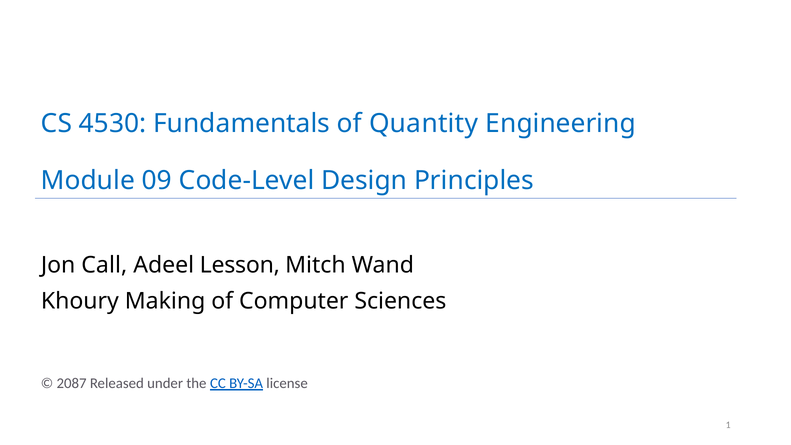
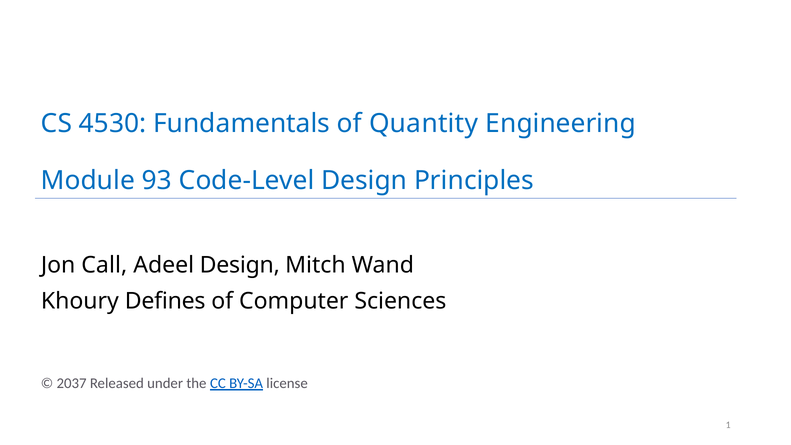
09: 09 -> 93
Adeel Lesson: Lesson -> Design
Making: Making -> Defines
2087: 2087 -> 2037
